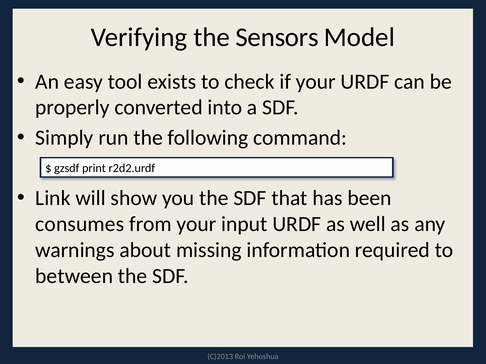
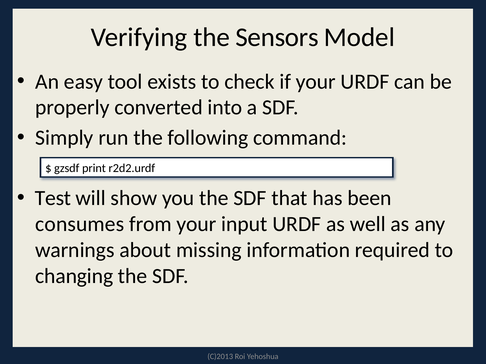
Link: Link -> Test
between: between -> changing
